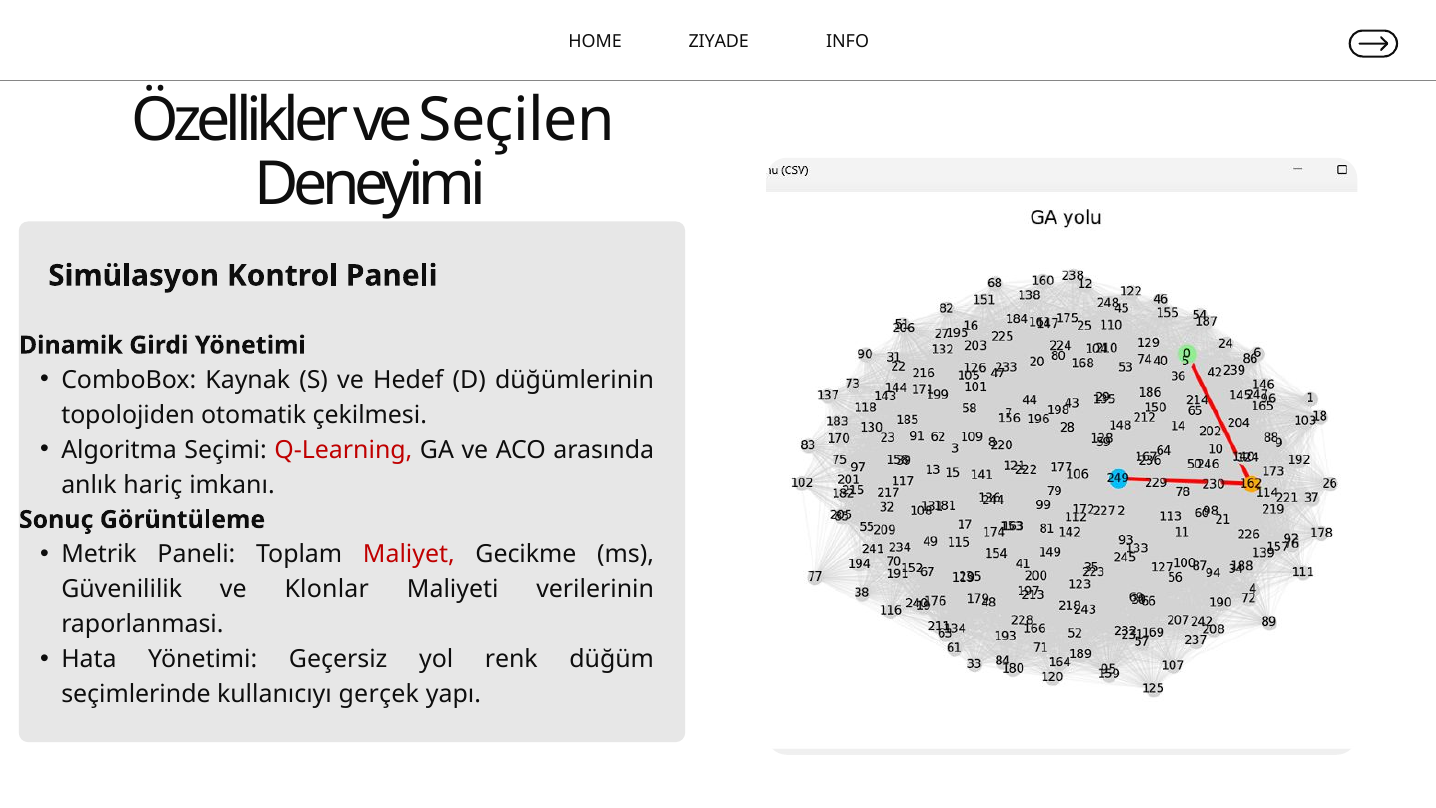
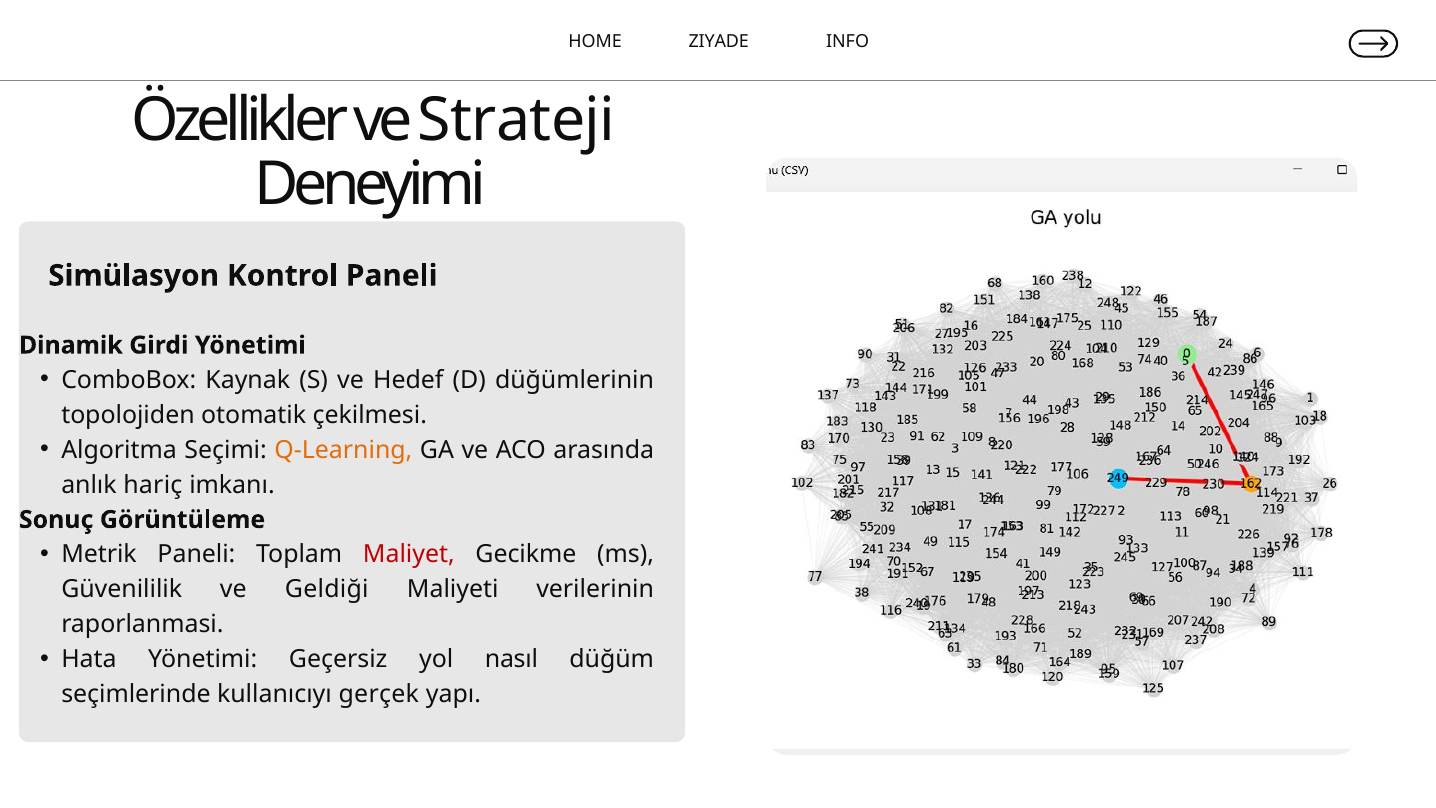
Seçilen: Seçilen -> Strateji
Q-Learning colour: red -> orange
Klonlar: Klonlar -> Geldiği
renk: renk -> nasıl
